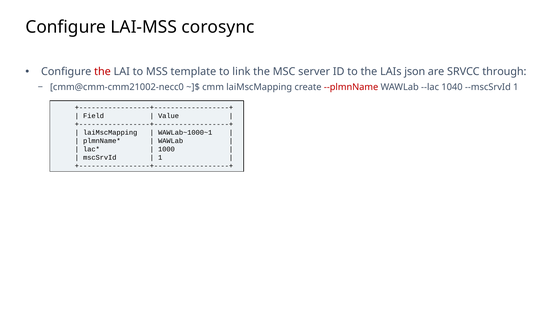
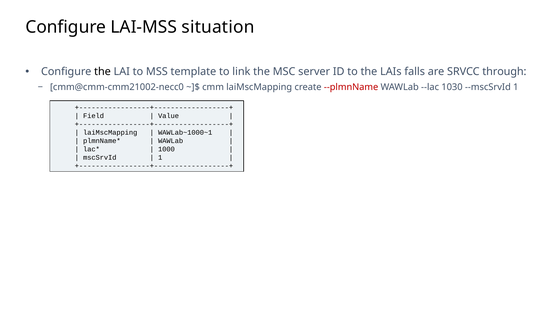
corosync: corosync -> situation
the at (102, 71) colour: red -> black
json: json -> falls
1040: 1040 -> 1030
